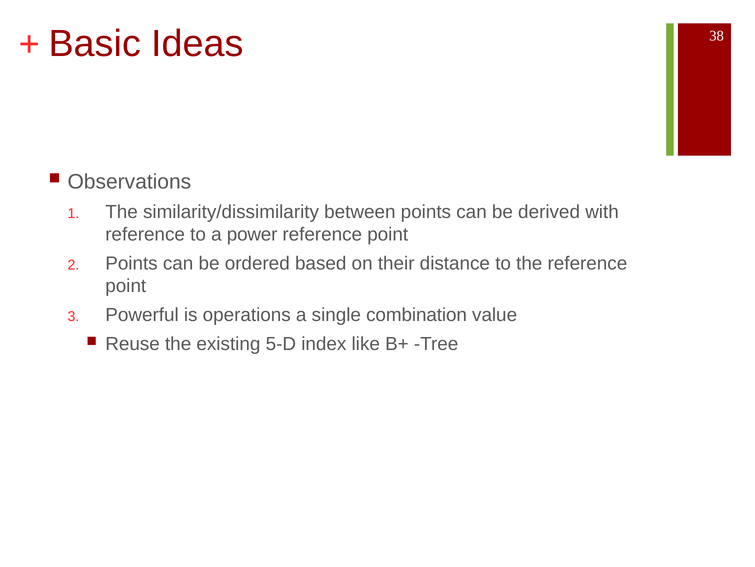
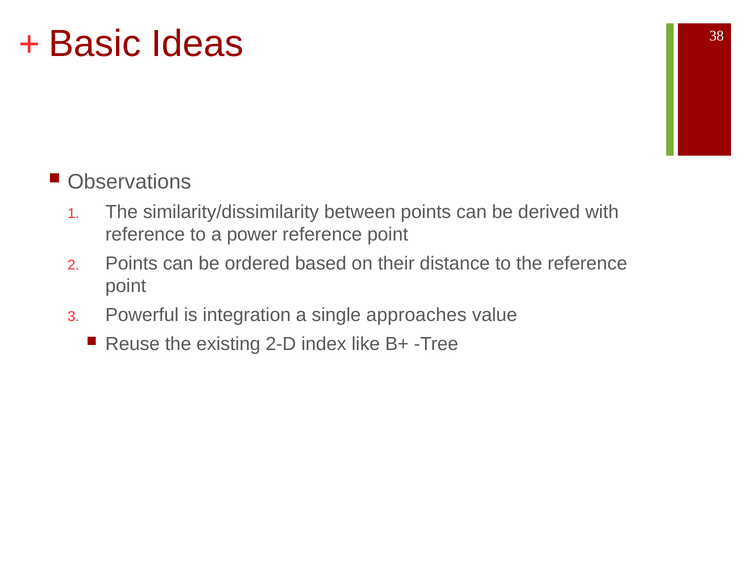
operations: operations -> integration
combination: combination -> approaches
5-D: 5-D -> 2-D
